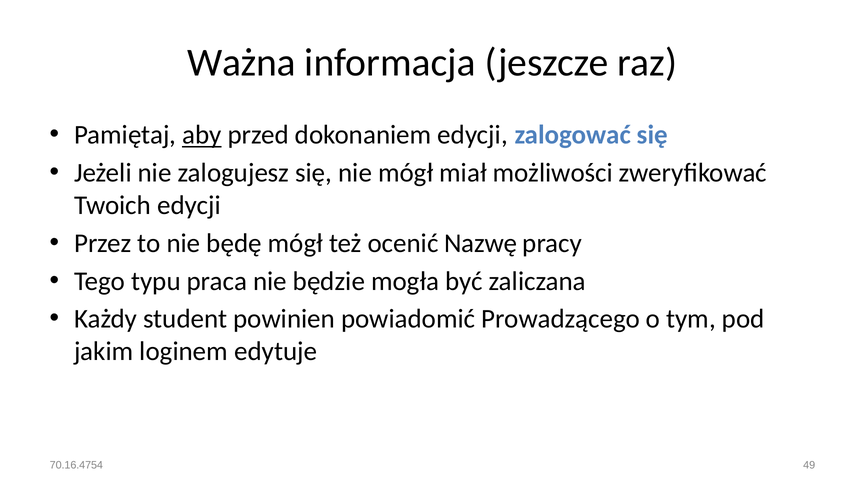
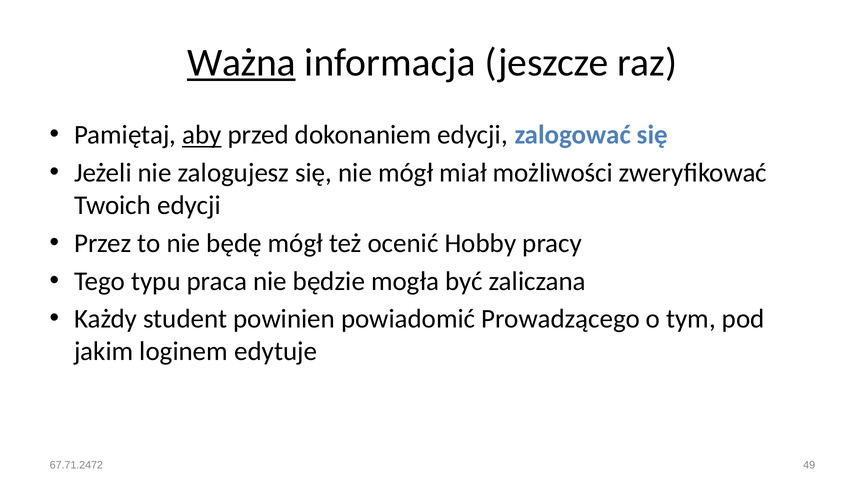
Ważna underline: none -> present
Nazwę: Nazwę -> Hobby
70.16.4754: 70.16.4754 -> 67.71.2472
